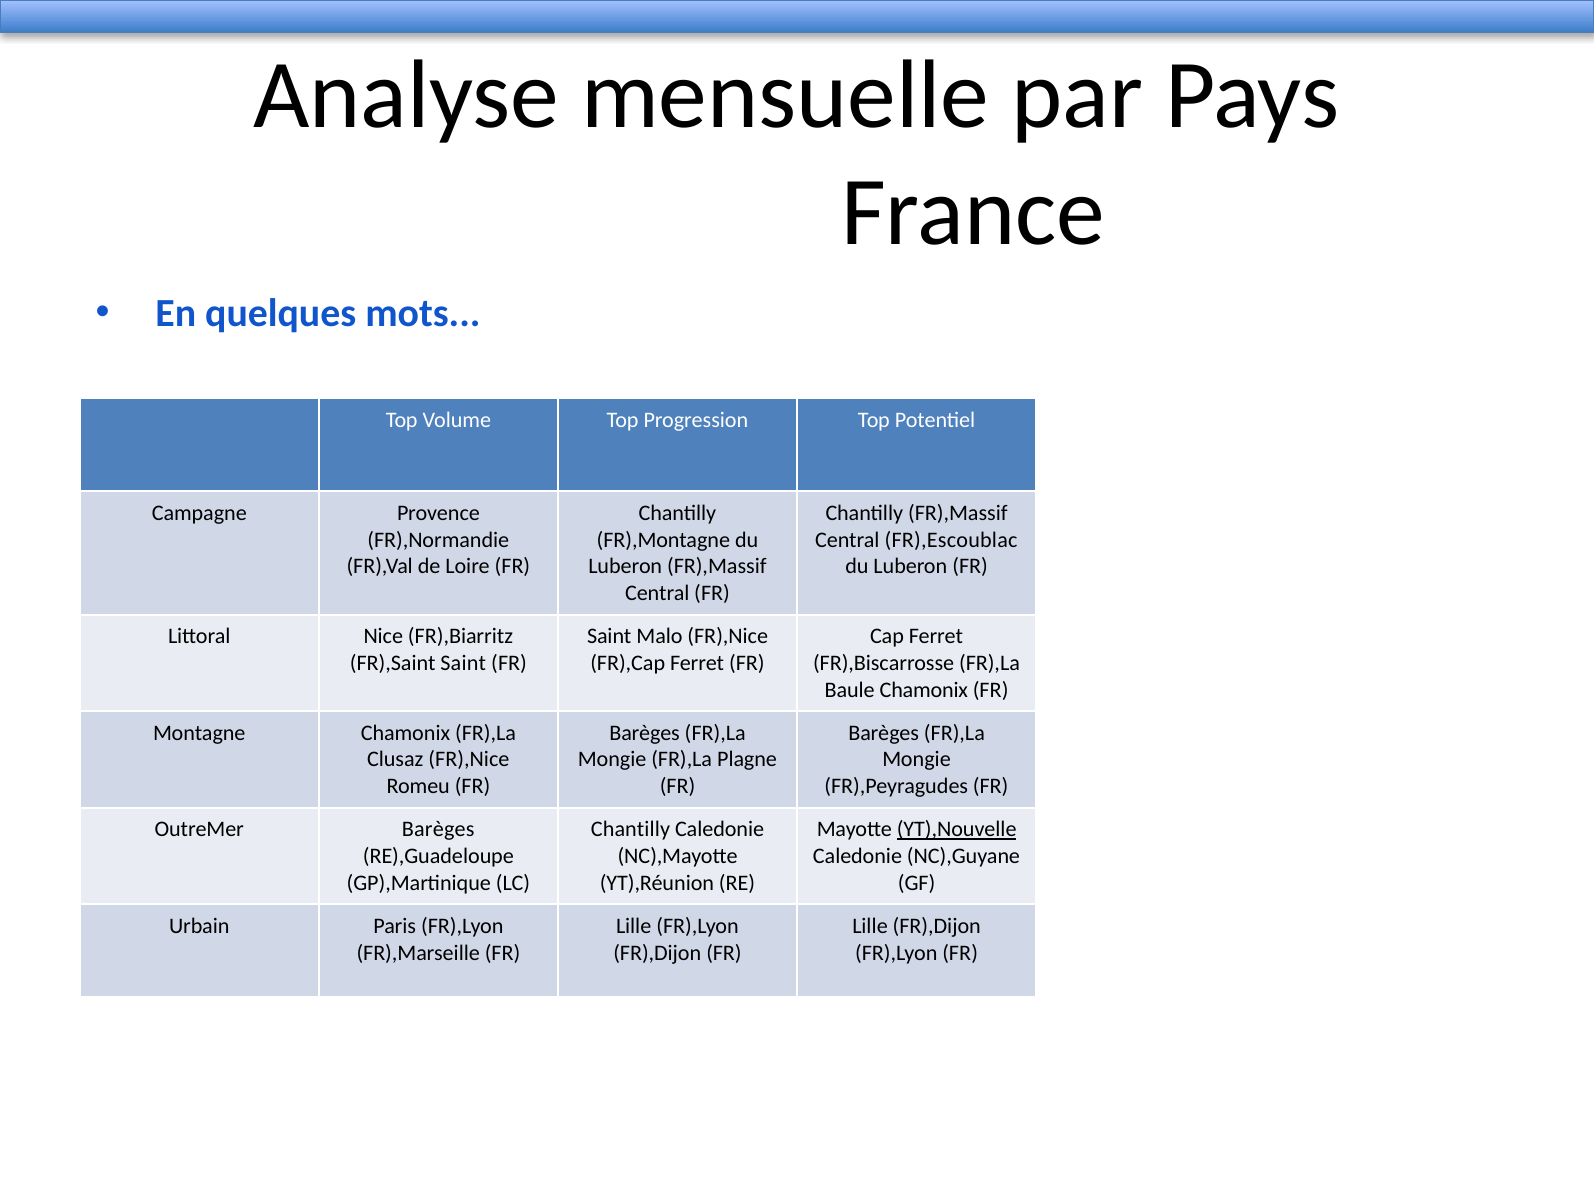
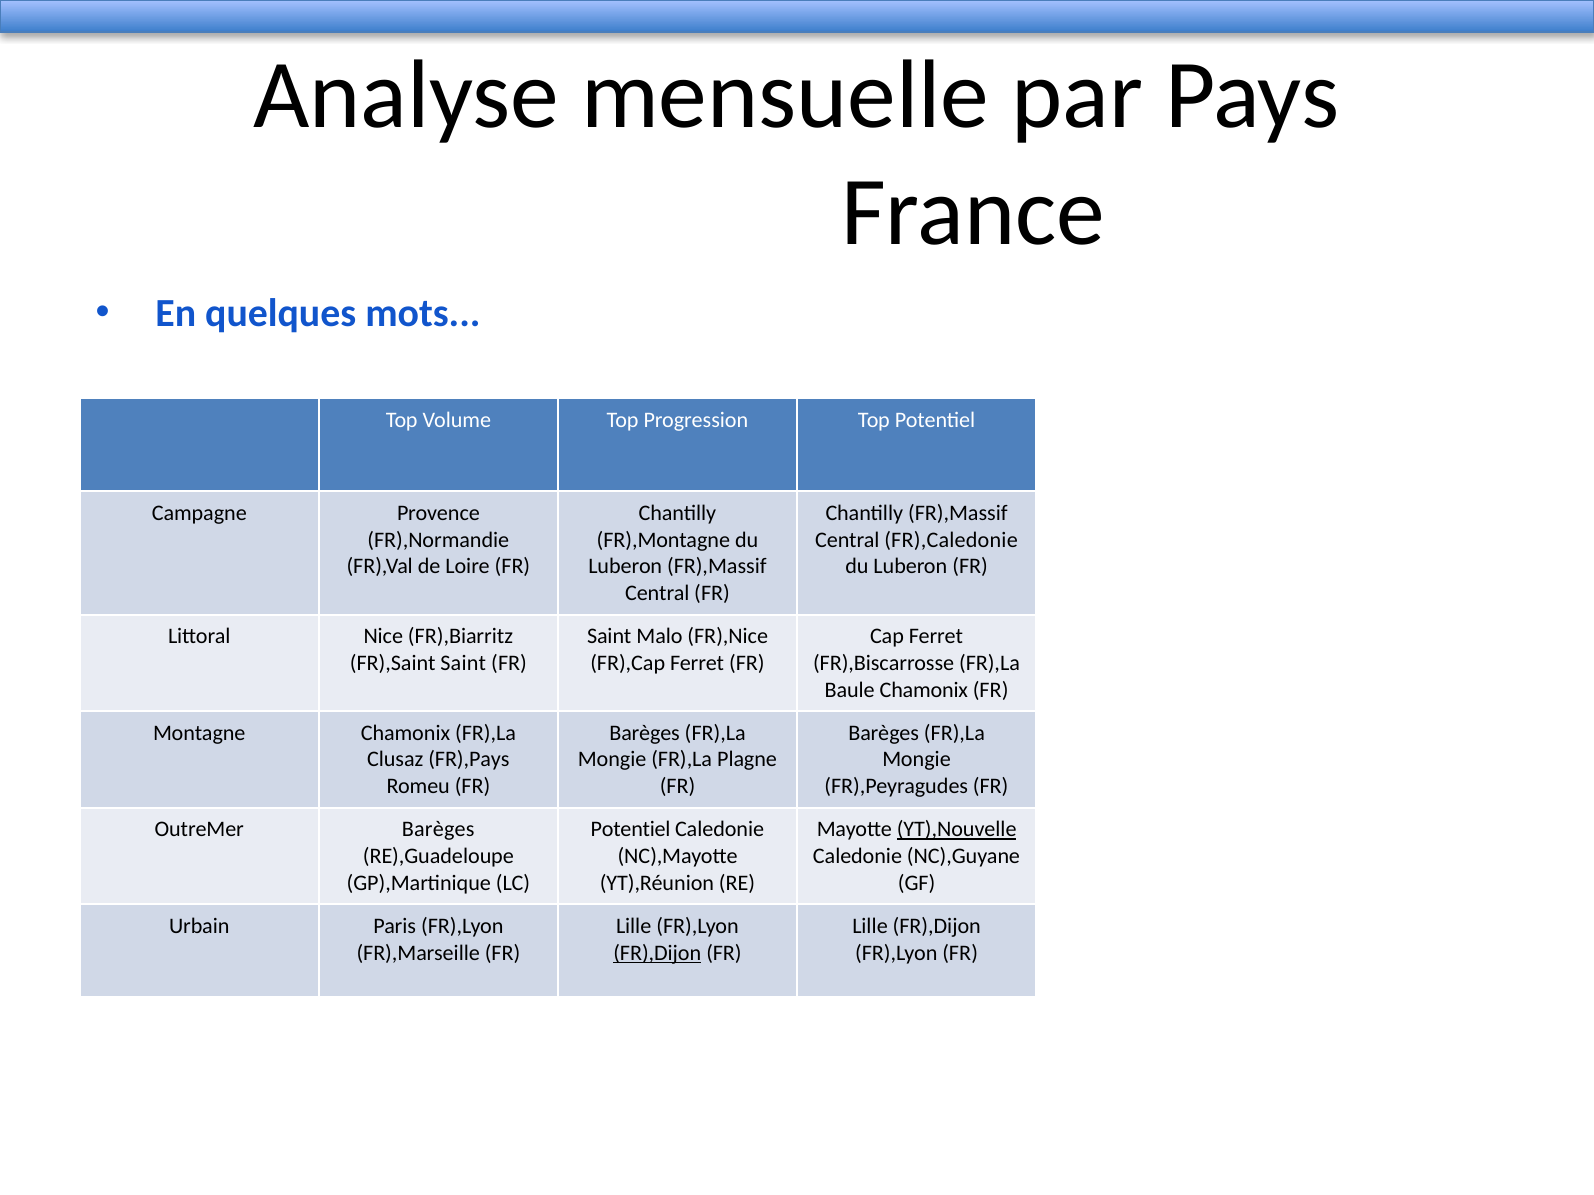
FR),Escoublac: FR),Escoublac -> FR),Caledonie
Clusaz FR),Nice: FR),Nice -> FR),Pays
Chantilly at (630, 830): Chantilly -> Potentiel
FR),Dijon at (657, 953) underline: none -> present
